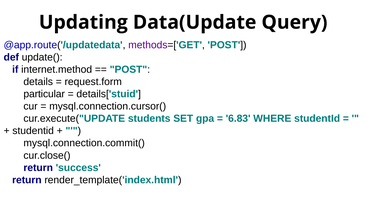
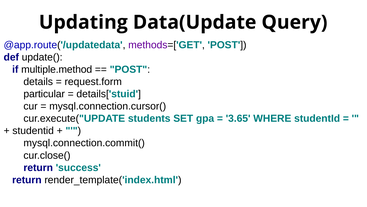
internet.method: internet.method -> multiple.method
6.83: 6.83 -> 3.65
